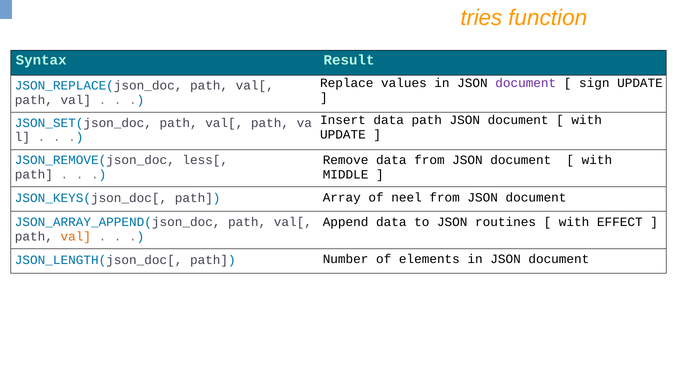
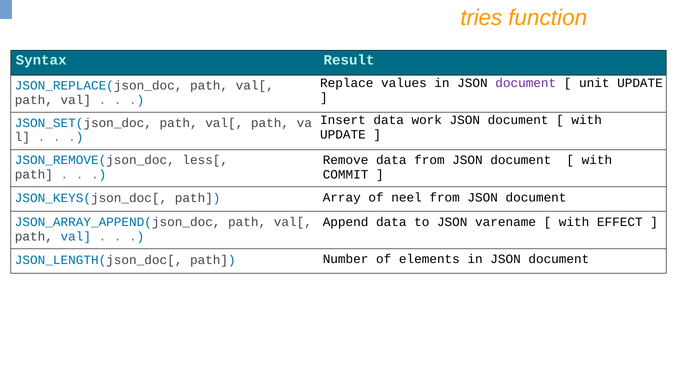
sign: sign -> unit
data path: path -> work
MIDDLE: MIDDLE -> COMMIT
routines: routines -> varename
val at (76, 236) colour: orange -> blue
